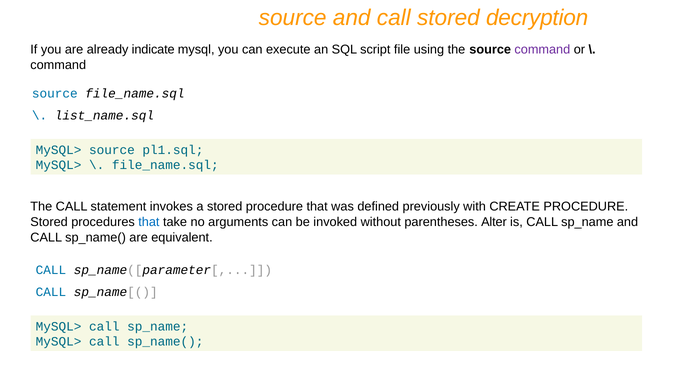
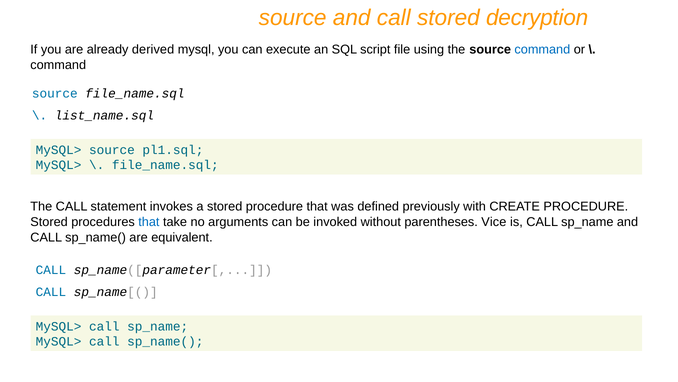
indicate: indicate -> derived
command at (542, 50) colour: purple -> blue
Alter: Alter -> Vice
